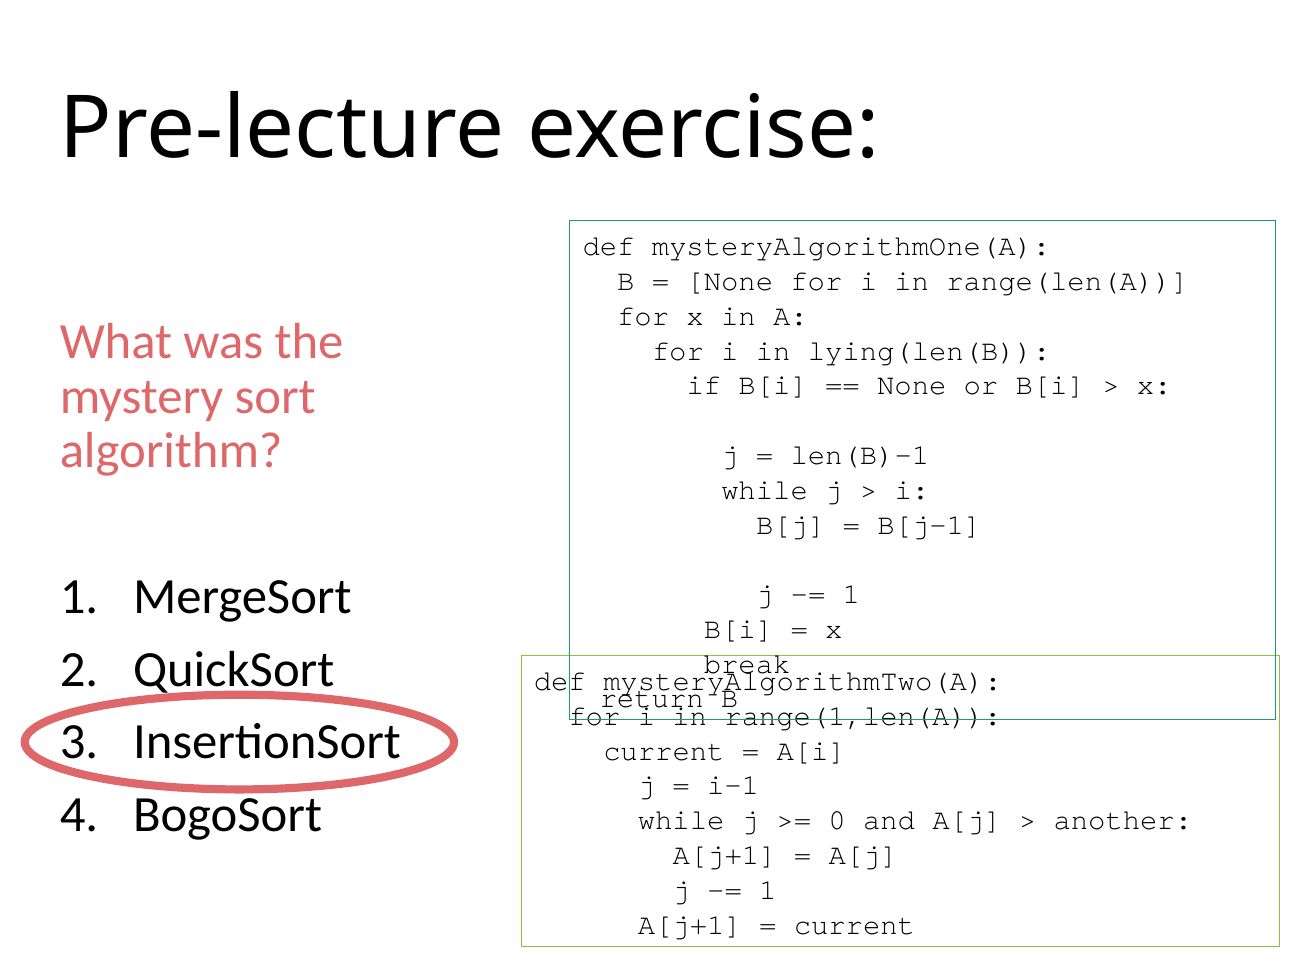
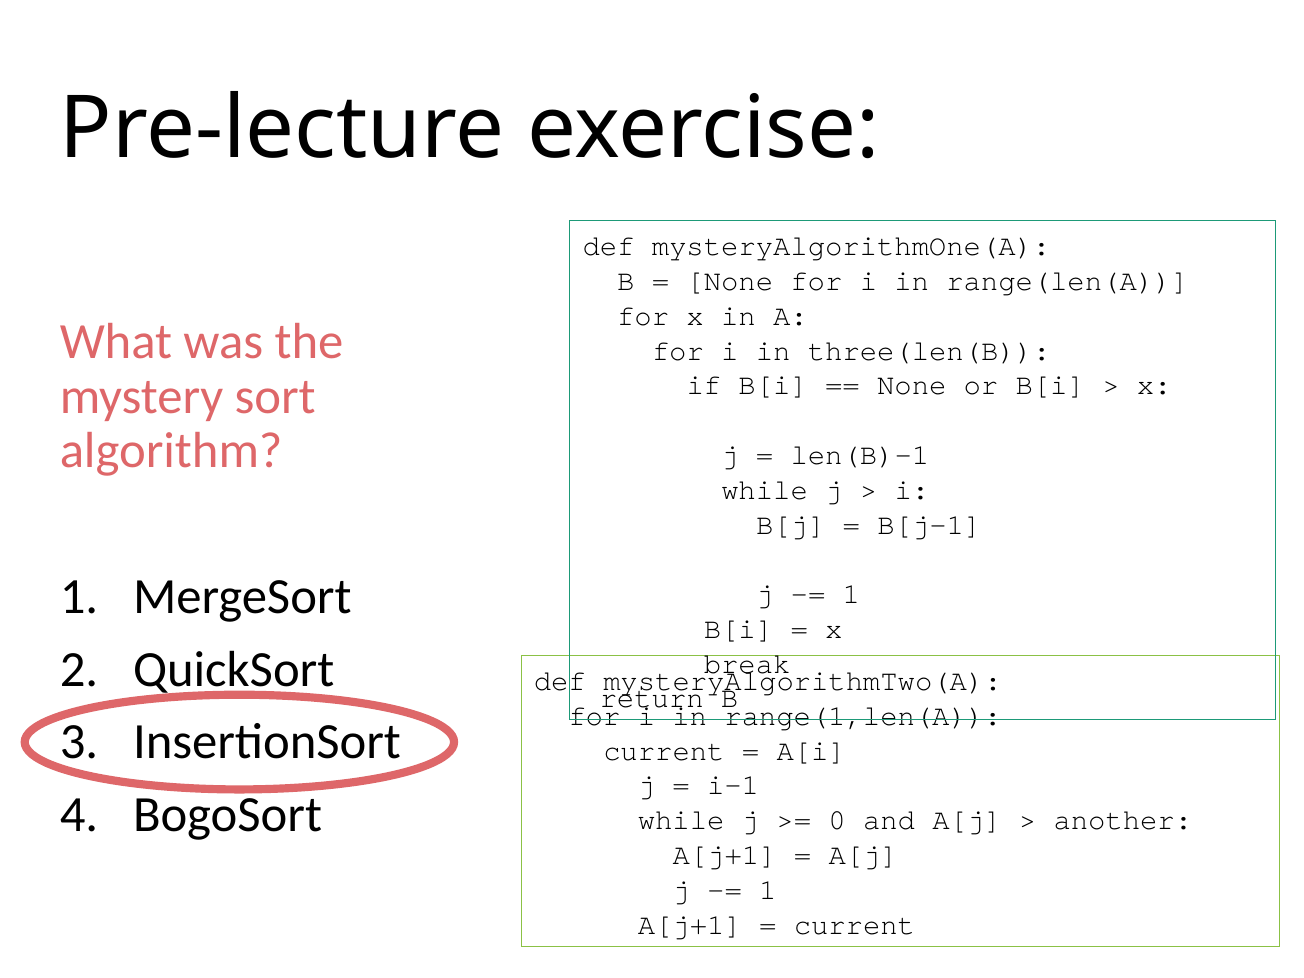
lying(len(B: lying(len(B -> three(len(B
